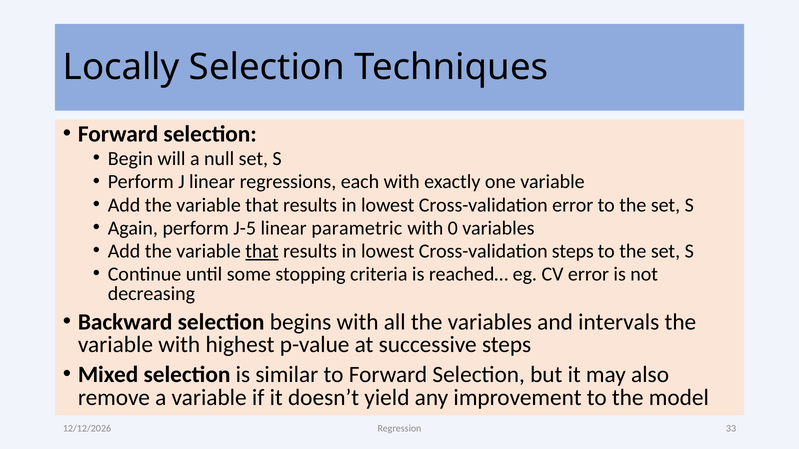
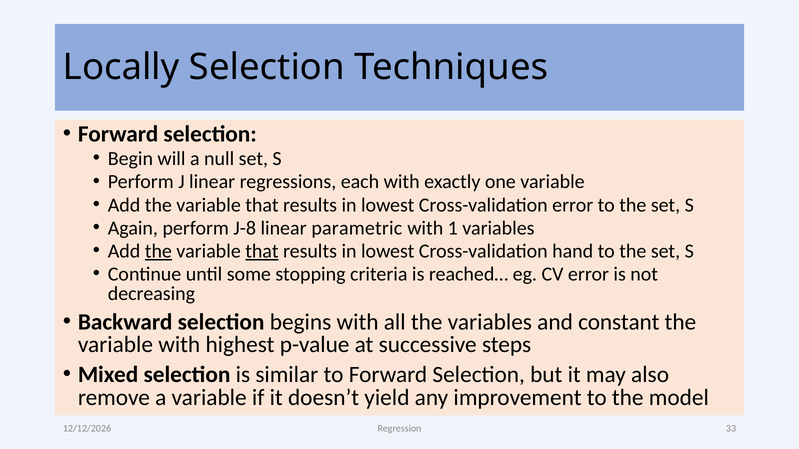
J-5: J-5 -> J-8
0: 0 -> 1
the at (158, 251) underline: none -> present
Cross-validation steps: steps -> hand
intervals: intervals -> constant
